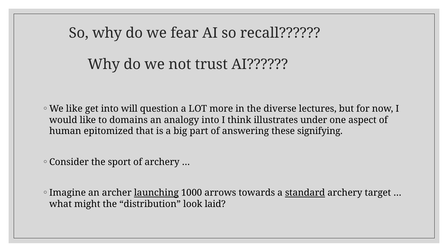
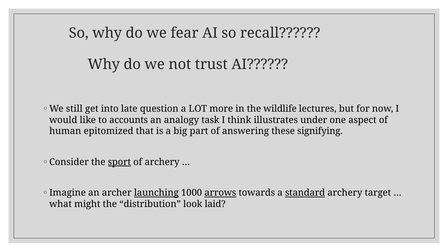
We like: like -> still
will: will -> late
diverse: diverse -> wildlife
domains: domains -> accounts
analogy into: into -> task
sport underline: none -> present
arrows underline: none -> present
